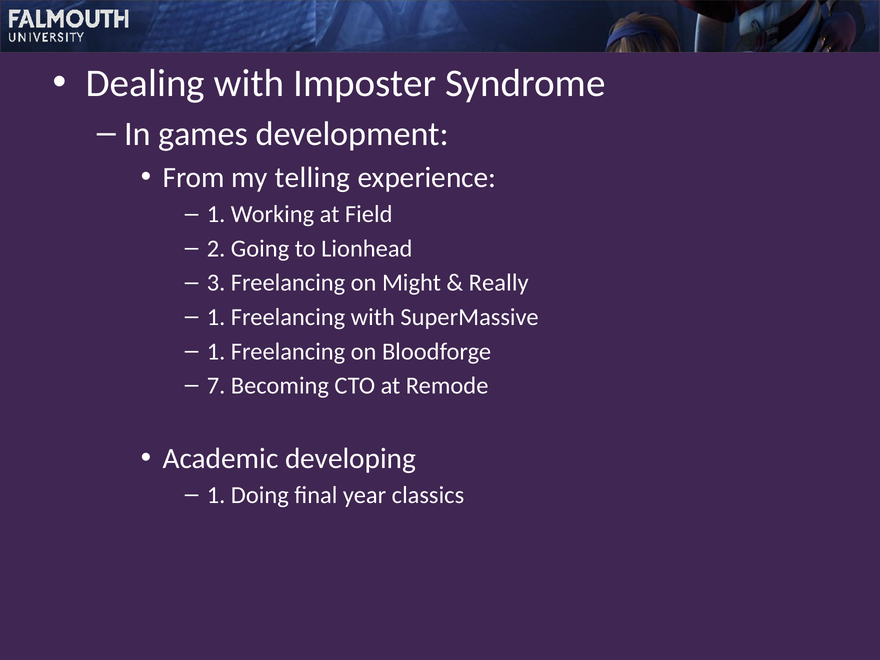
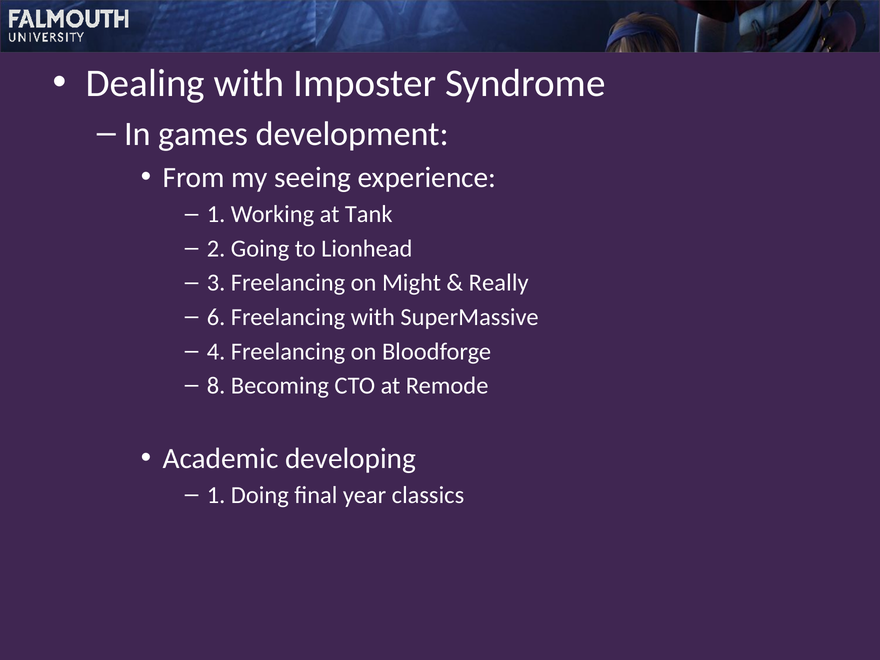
telling: telling -> seeing
Field: Field -> Tank
1 at (216, 317): 1 -> 6
1 at (216, 351): 1 -> 4
7: 7 -> 8
